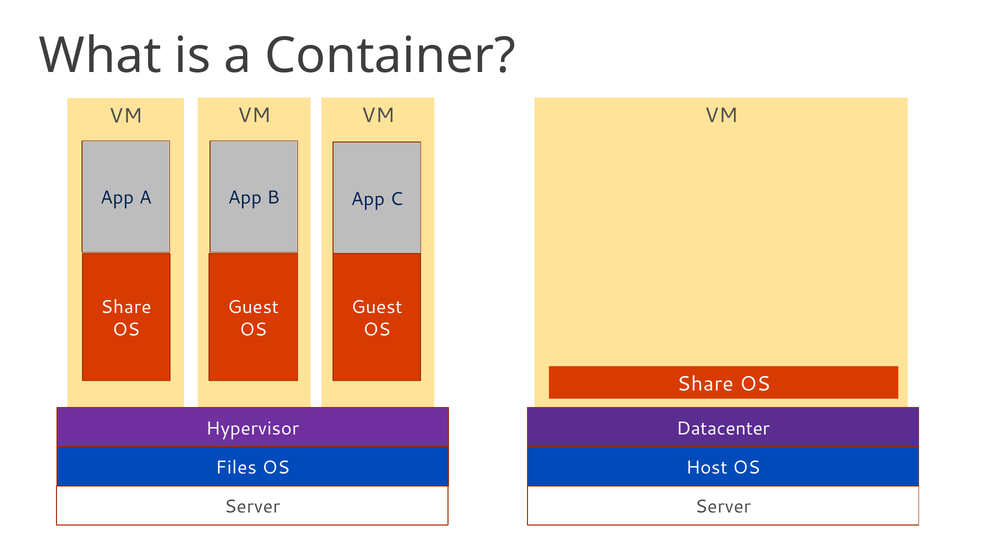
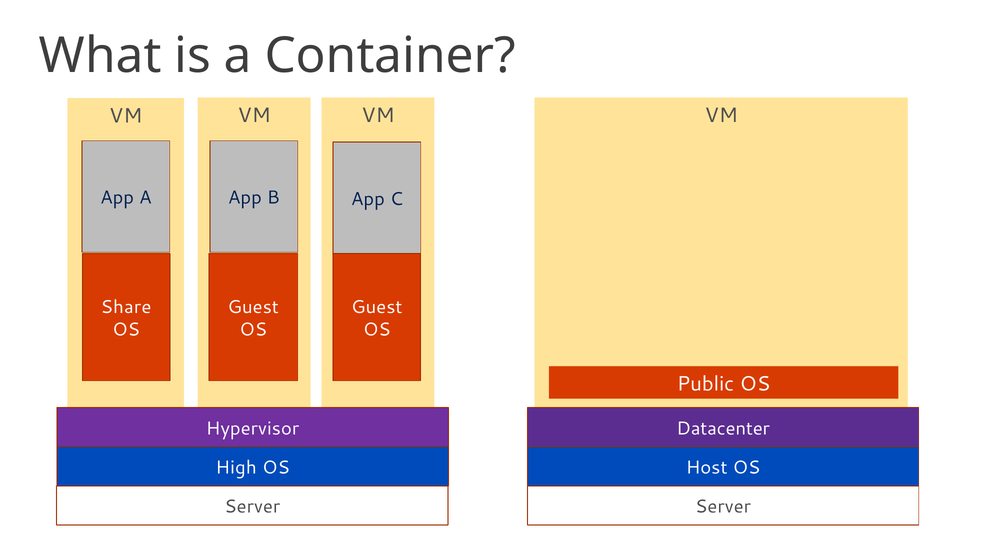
Share at (705, 384): Share -> Public
Files: Files -> High
